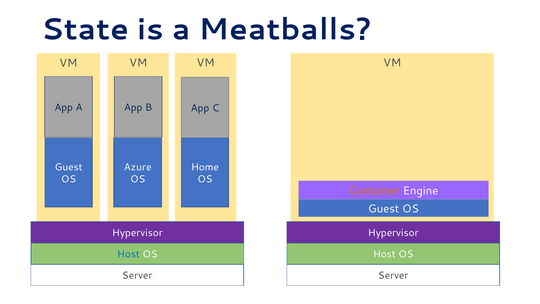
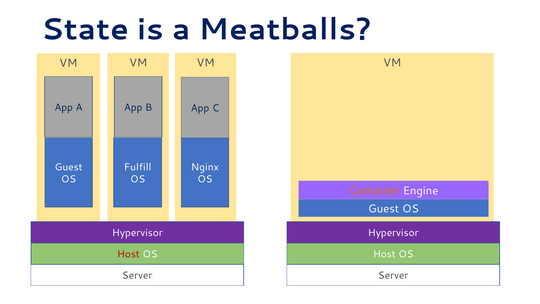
Azure: Azure -> Fulfill
Home: Home -> Nginx
Host at (128, 254) colour: blue -> red
